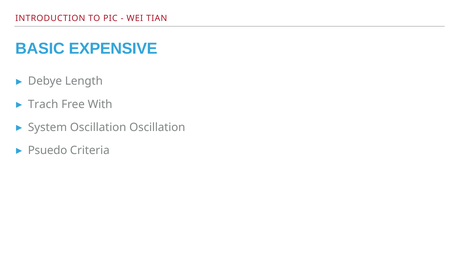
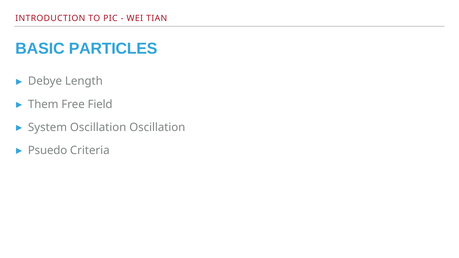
EXPENSIVE: EXPENSIVE -> PARTICLES
Trach: Trach -> Them
With: With -> Field
